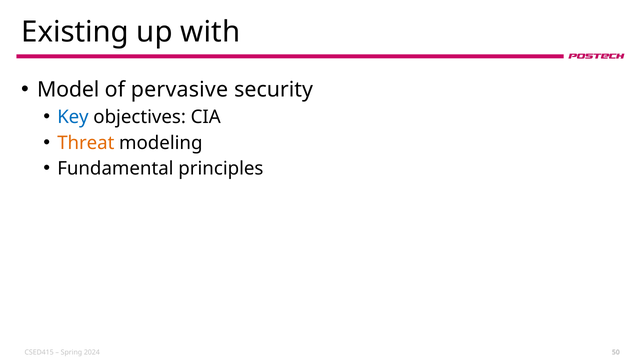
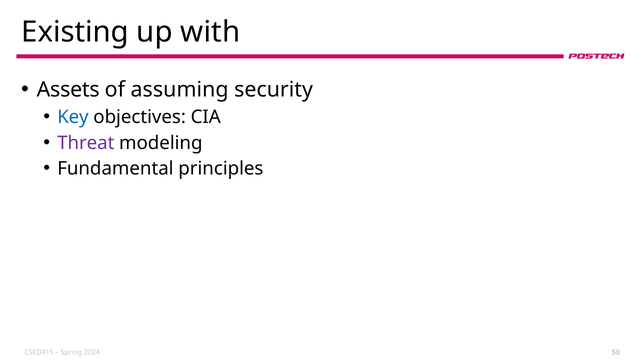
Model: Model -> Assets
pervasive: pervasive -> assuming
Threat colour: orange -> purple
